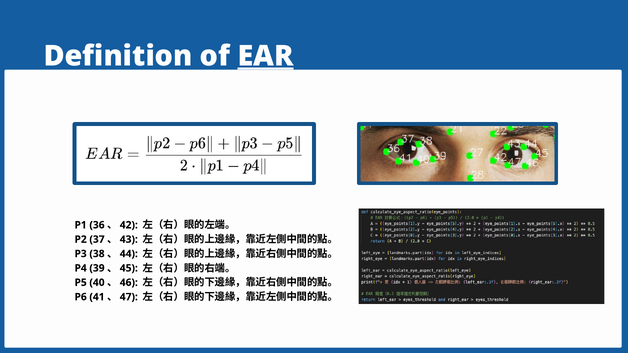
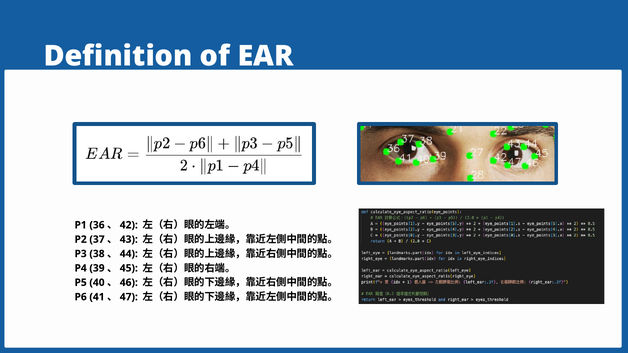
EAR underline: present -> none
